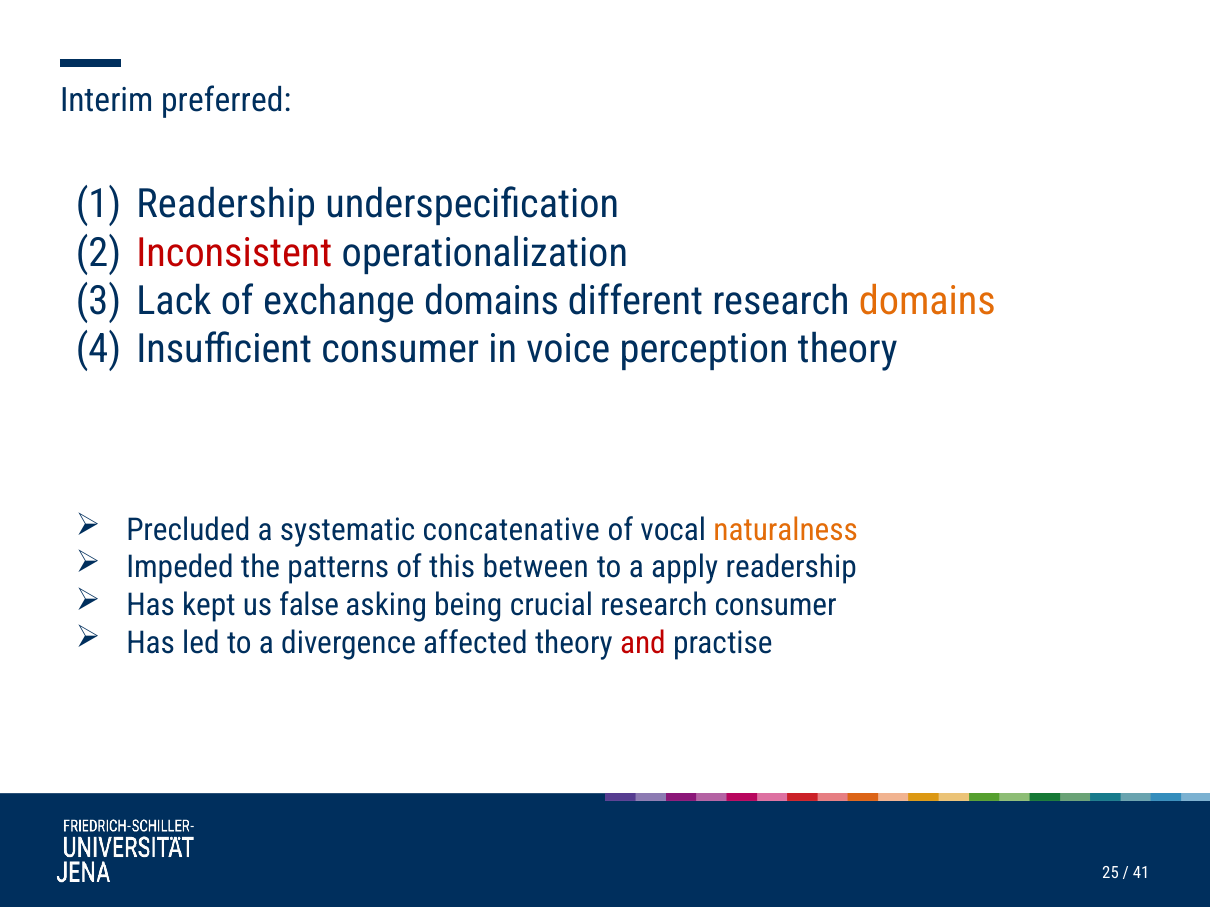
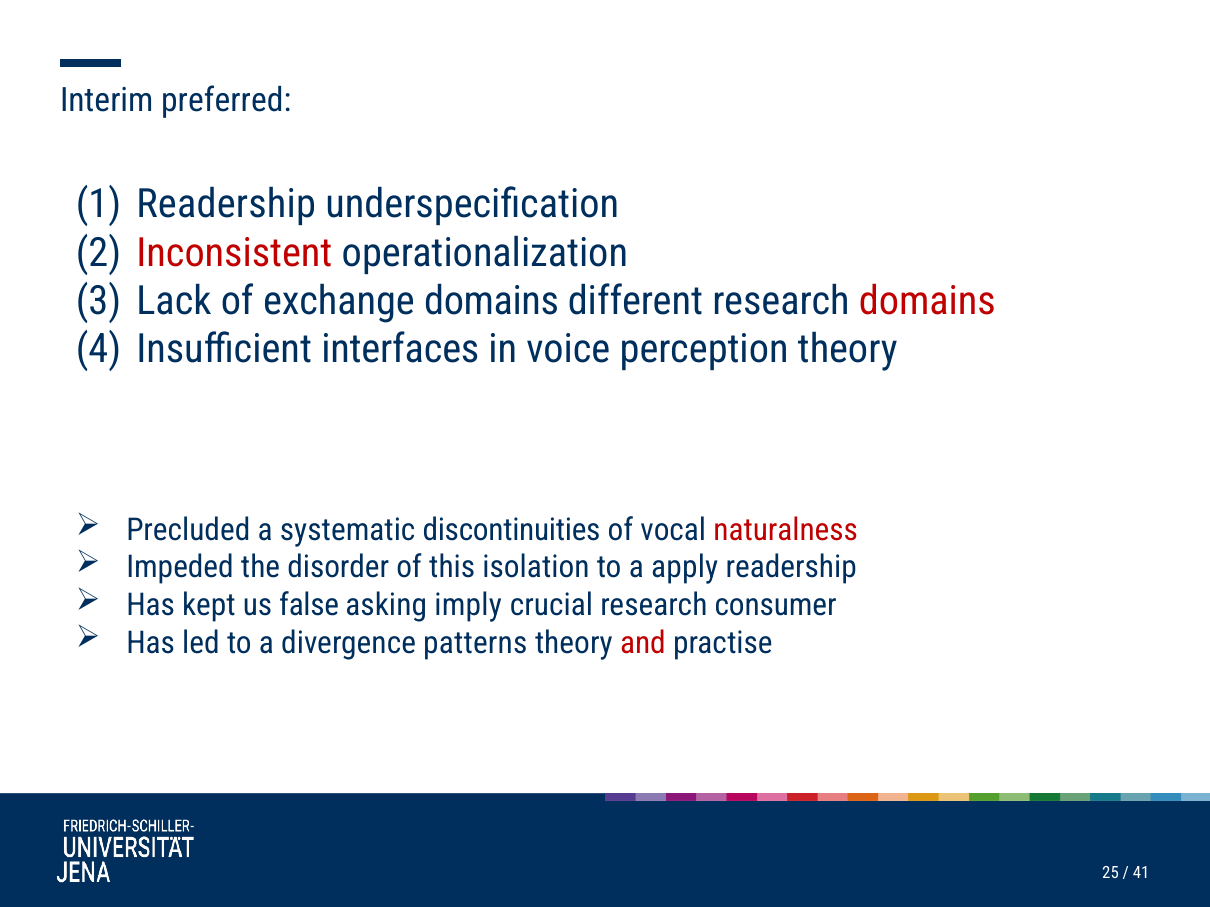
domains at (927, 301) colour: orange -> red
Insufficient consumer: consumer -> interfaces
concatenative: concatenative -> discontinuities
naturalness colour: orange -> red
patterns: patterns -> disorder
between: between -> isolation
being: being -> imply
affected: affected -> patterns
